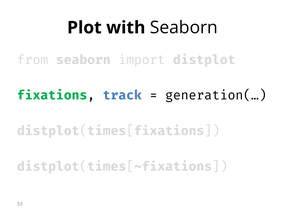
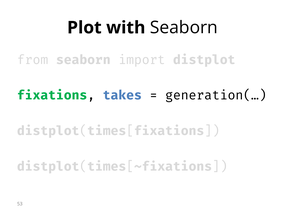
track: track -> takes
